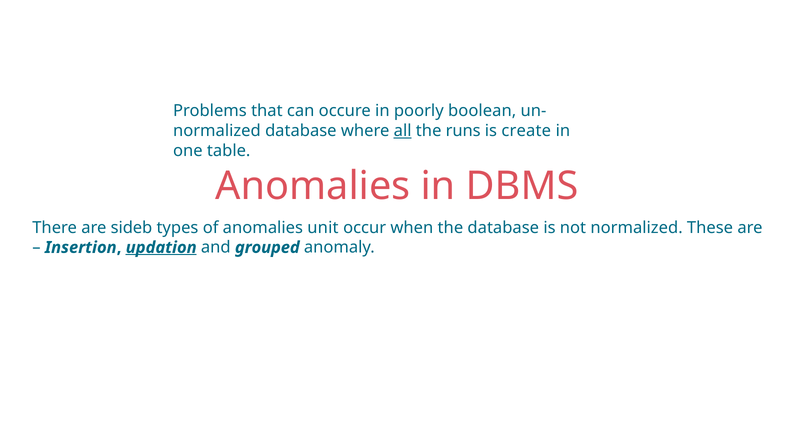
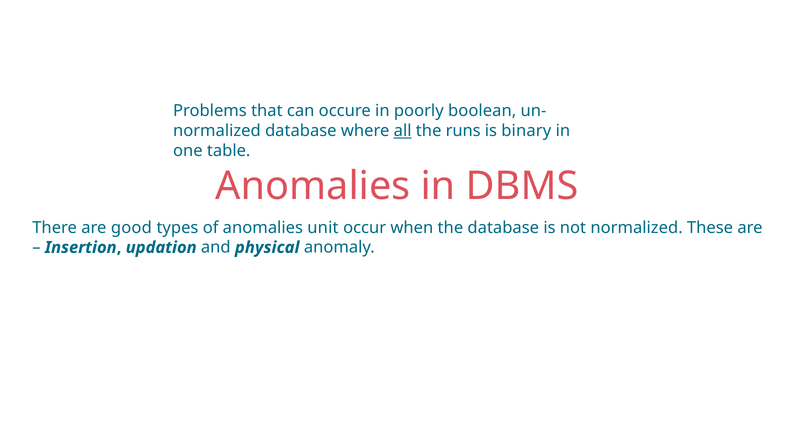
create: create -> binary
sideb: sideb -> good
updation underline: present -> none
grouped: grouped -> physical
